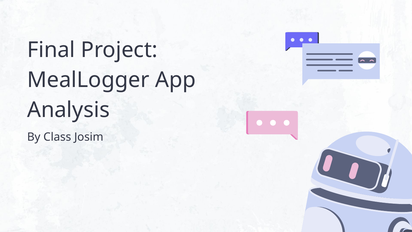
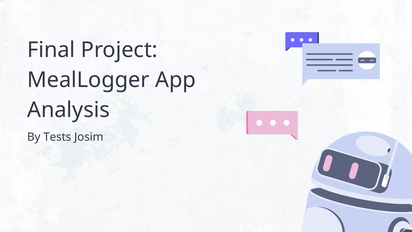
Class: Class -> Tests
